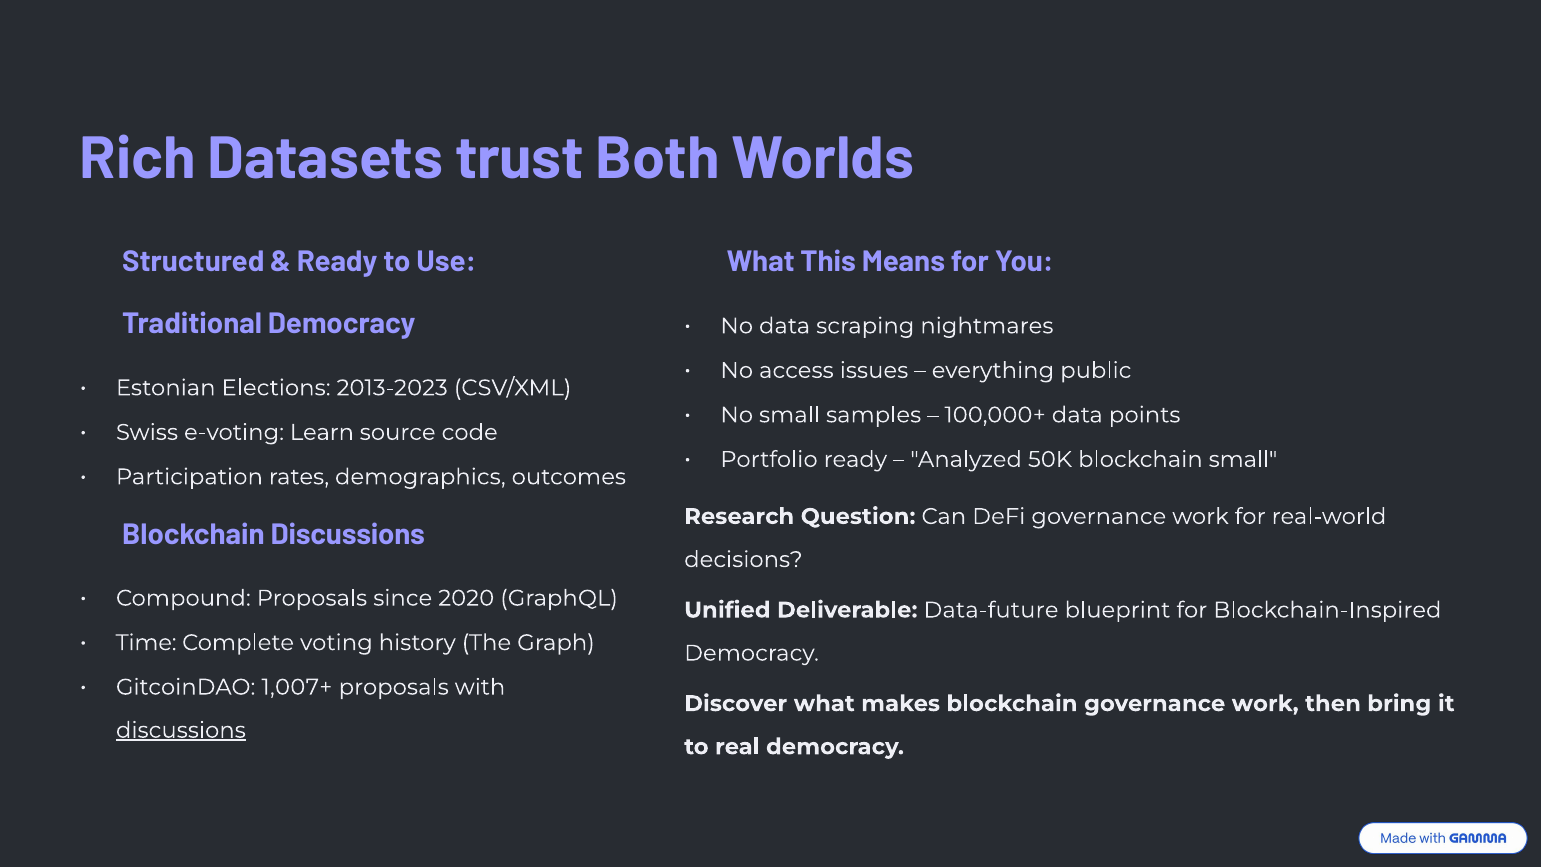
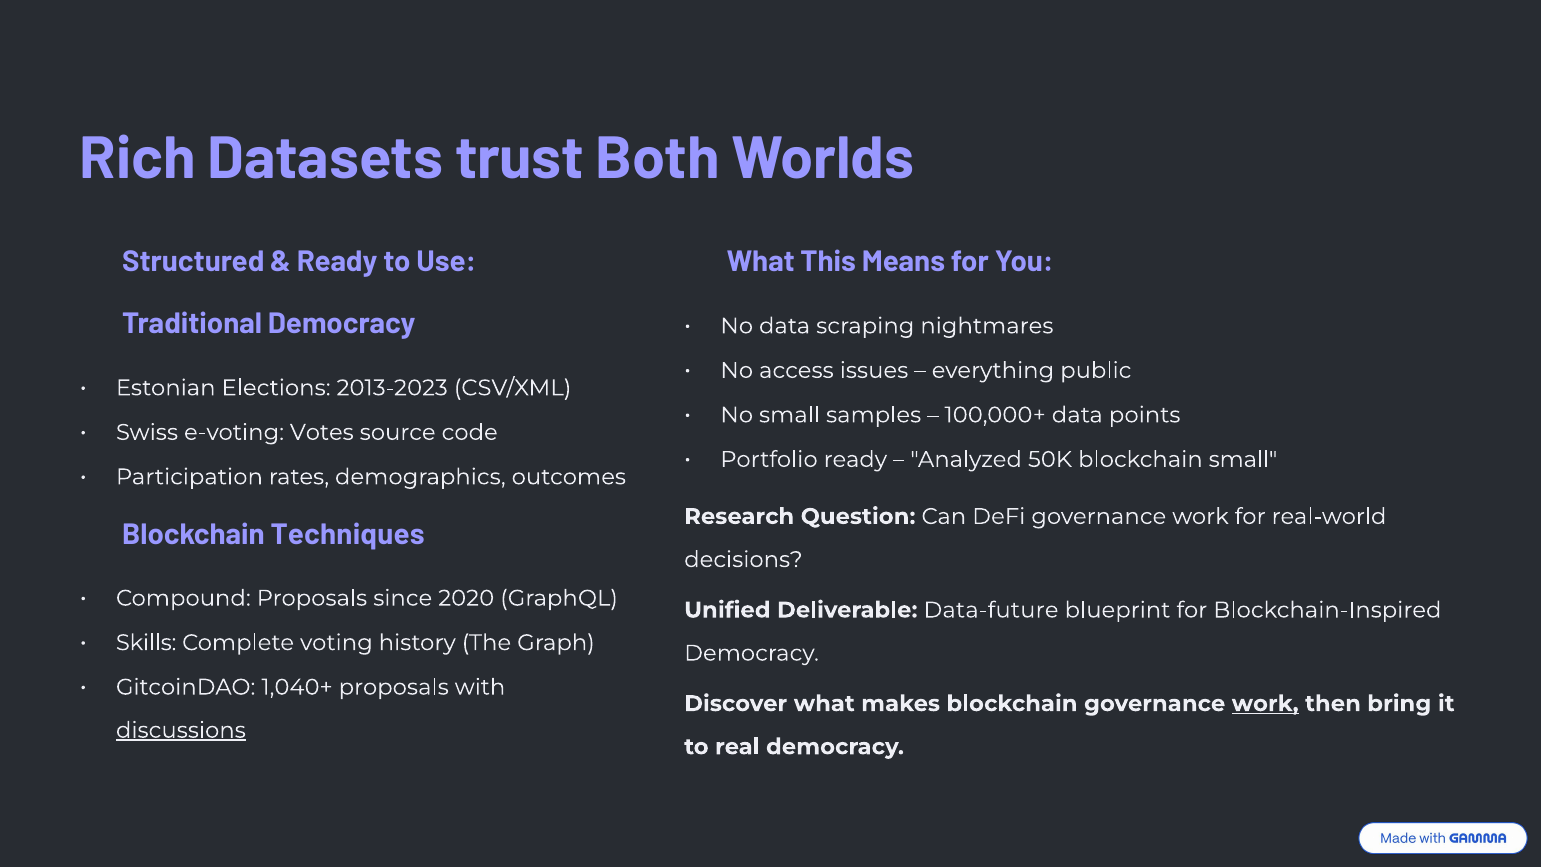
Learn: Learn -> Votes
Blockchain Discussions: Discussions -> Techniques
Time: Time -> Skills
1,007+: 1,007+ -> 1,040+
work at (1265, 703) underline: none -> present
